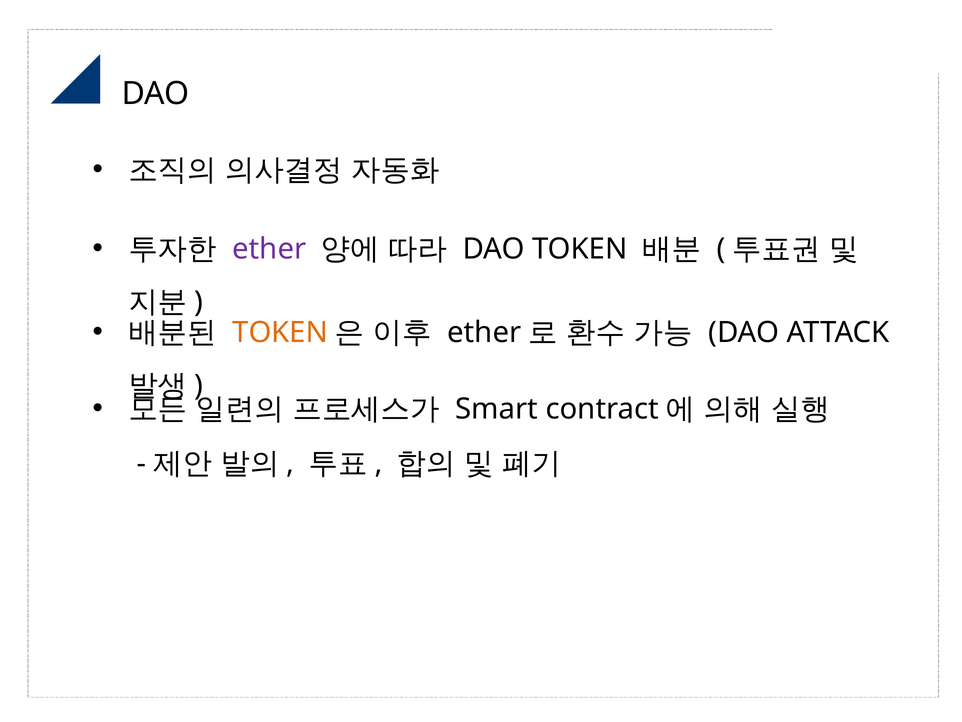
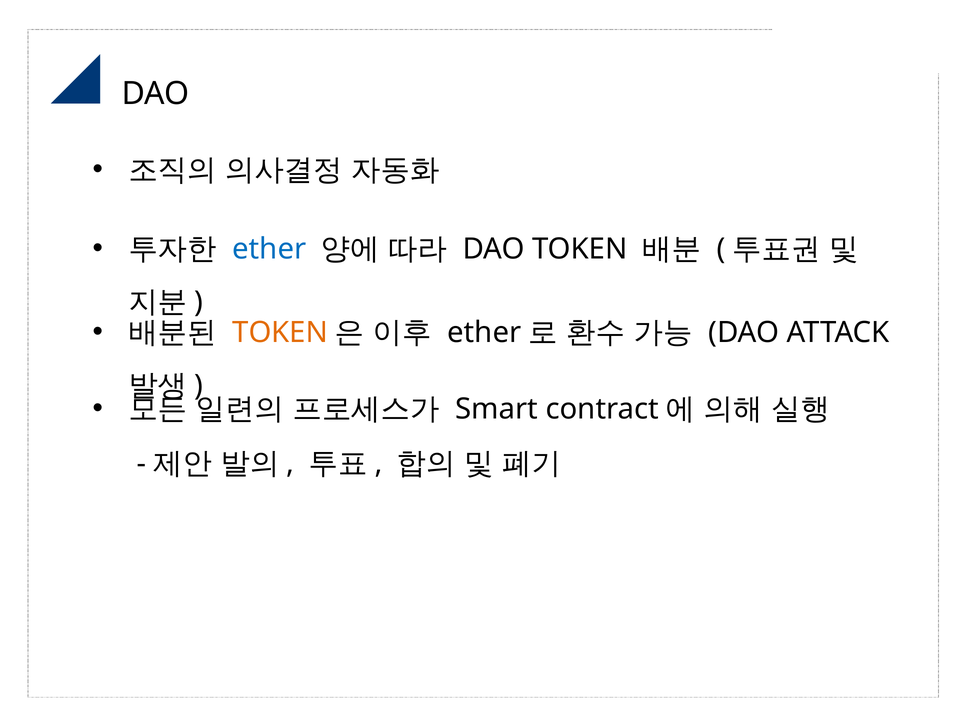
ether at (269, 249) colour: purple -> blue
